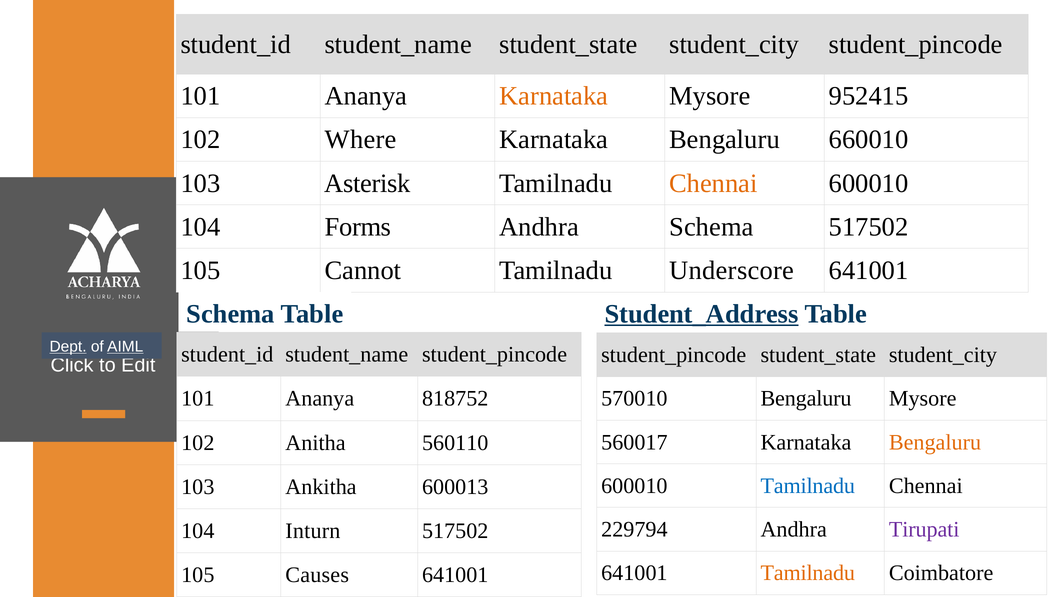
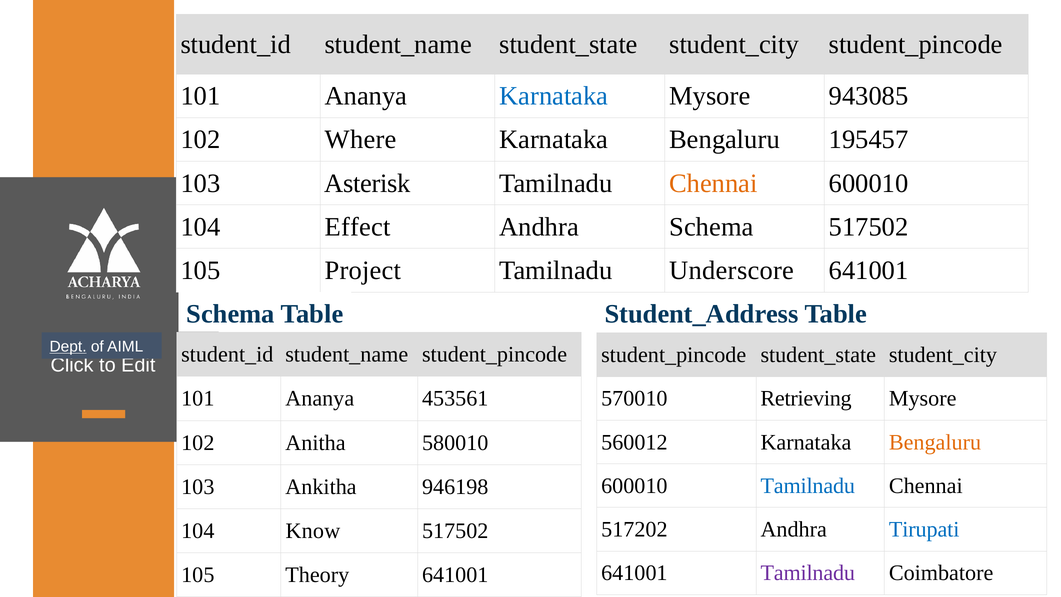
Karnataka at (554, 96) colour: orange -> blue
952415: 952415 -> 943085
660010: 660010 -> 195457
Forms: Forms -> Effect
Cannot: Cannot -> Project
Student_Address underline: present -> none
AIML underline: present -> none
818752: 818752 -> 453561
570010 Bengaluru: Bengaluru -> Retrieving
560017: 560017 -> 560012
560110: 560110 -> 580010
600013: 600013 -> 946198
229794: 229794 -> 517202
Tirupati colour: purple -> blue
Inturn: Inturn -> Know
Tamilnadu at (808, 573) colour: orange -> purple
Causes: Causes -> Theory
